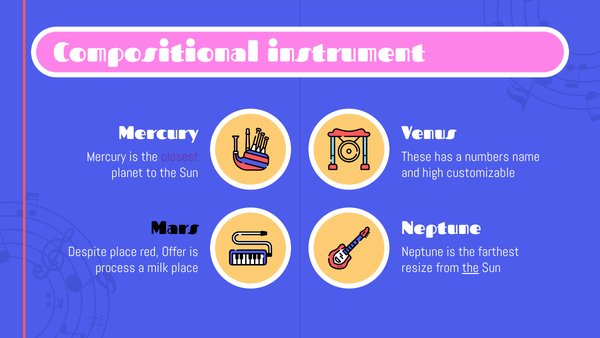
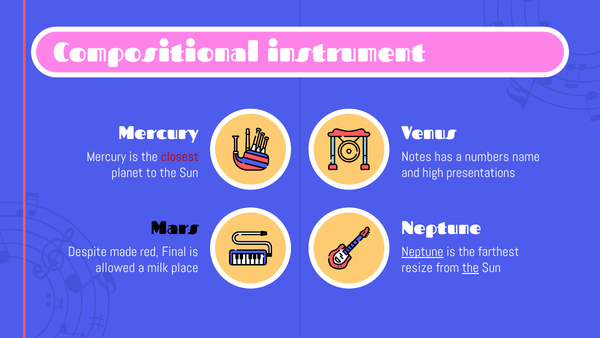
closest colour: purple -> red
These: These -> Notes
customizable: customizable -> presentations
Despite place: place -> made
Offer: Offer -> Final
Neptune at (422, 251) underline: none -> present
process: process -> allowed
